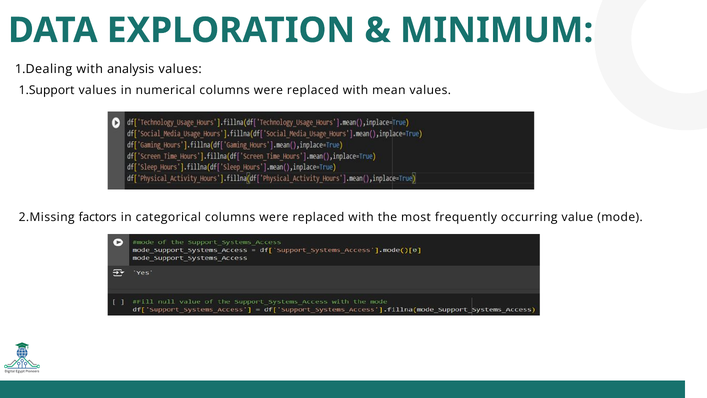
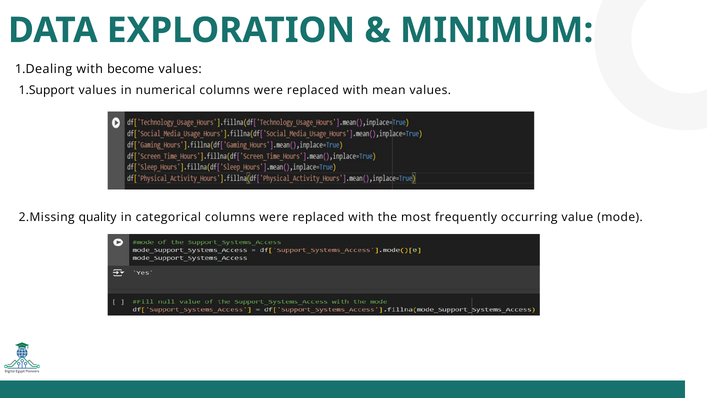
analysis: analysis -> become
factors: factors -> quality
